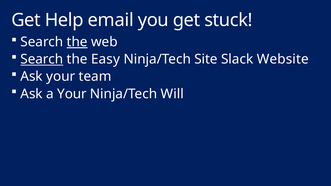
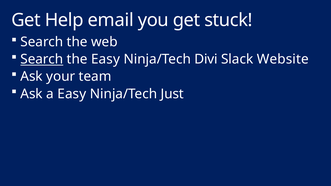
the at (77, 42) underline: present -> none
Site: Site -> Divi
a Your: Your -> Easy
Will: Will -> Just
